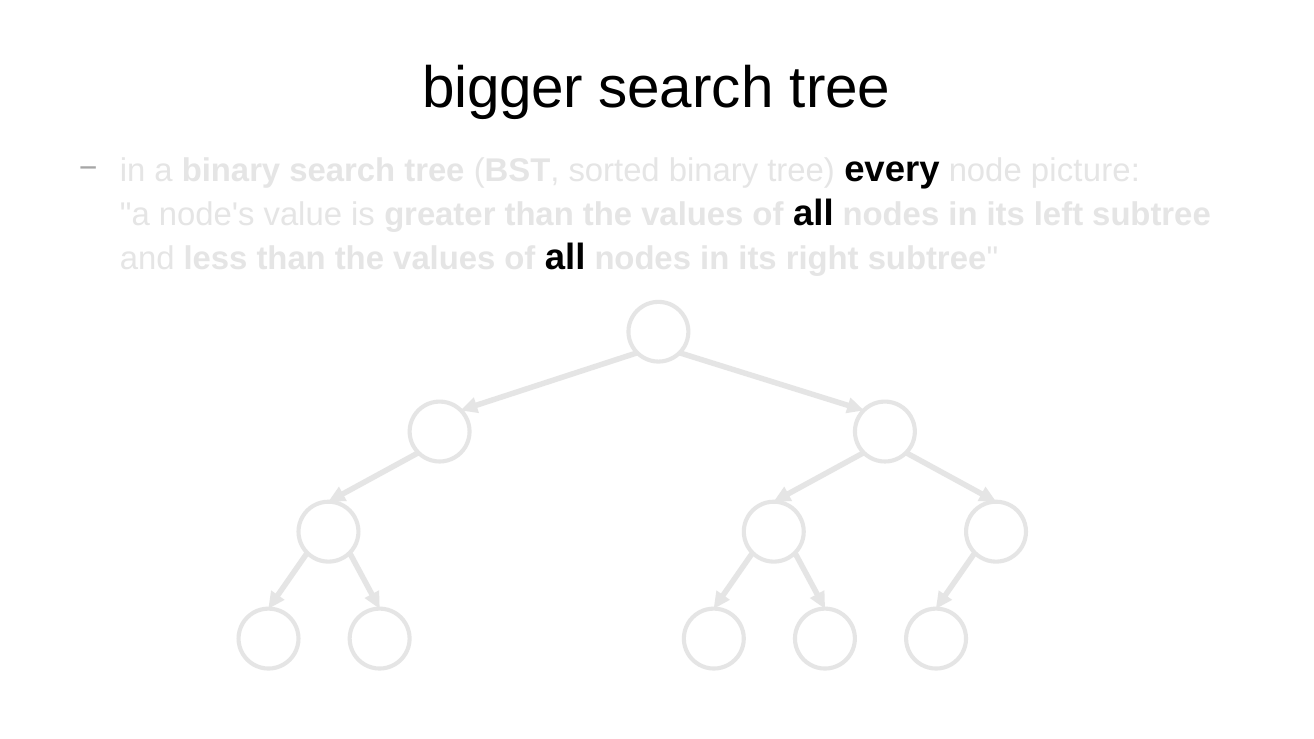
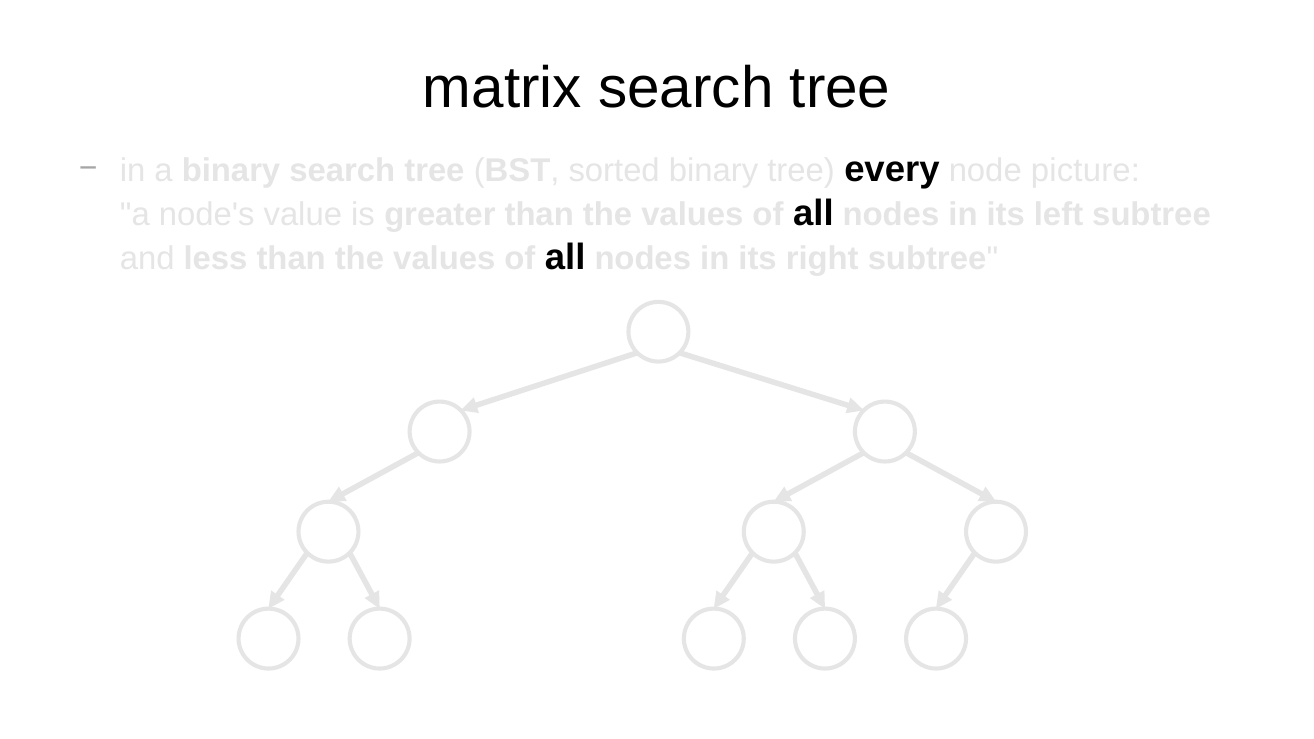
bigger: bigger -> matrix
